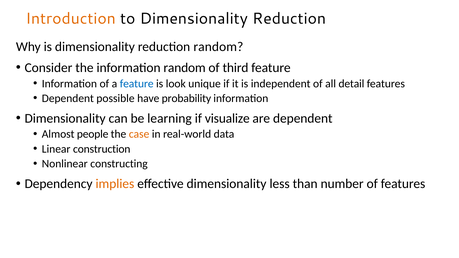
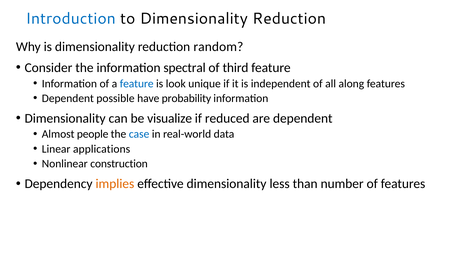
Introduction colour: orange -> blue
information random: random -> spectral
detail: detail -> along
learning: learning -> visualize
visualize: visualize -> reduced
case colour: orange -> blue
construction: construction -> applications
constructing: constructing -> construction
